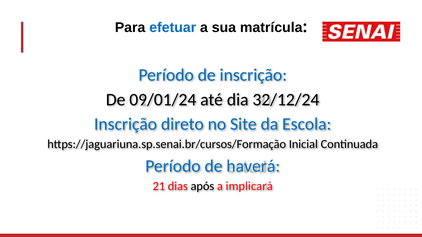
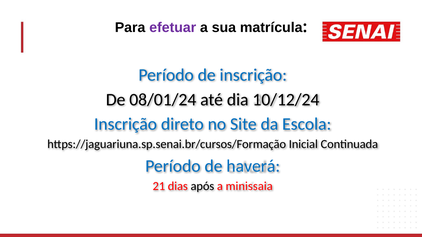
efetuar colour: blue -> purple
09/01/24: 09/01/24 -> 08/01/24
32/12/24: 32/12/24 -> 10/12/24
implicará: implicará -> minissaia
